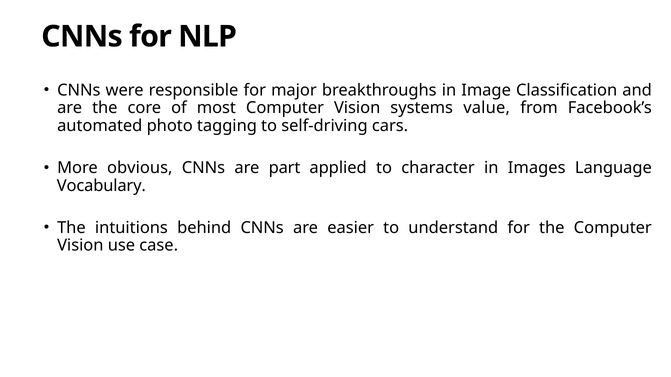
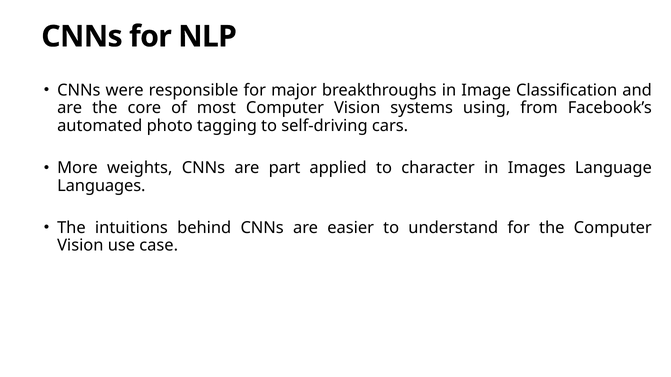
value: value -> using
obvious: obvious -> weights
Vocabulary: Vocabulary -> Languages
